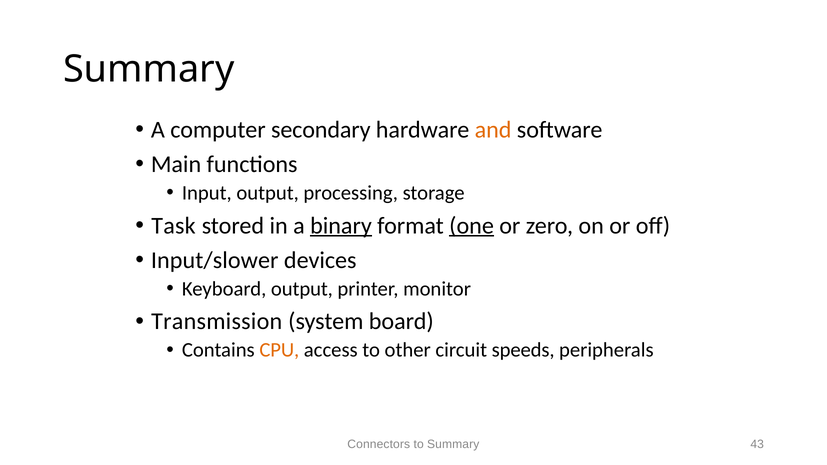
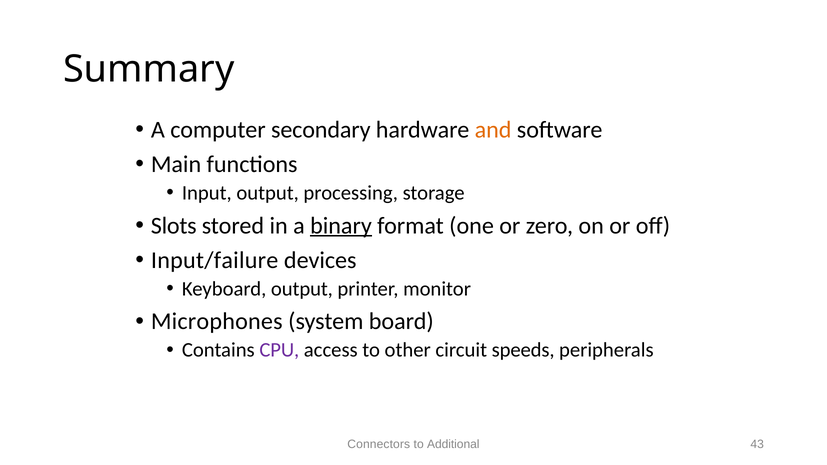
Task: Task -> Slots
one underline: present -> none
Input/slower: Input/slower -> Input/failure
Transmission: Transmission -> Microphones
CPU colour: orange -> purple
to Summary: Summary -> Additional
